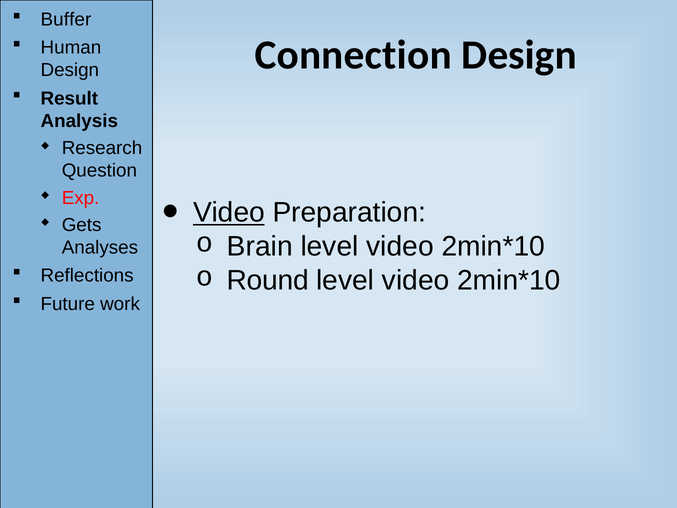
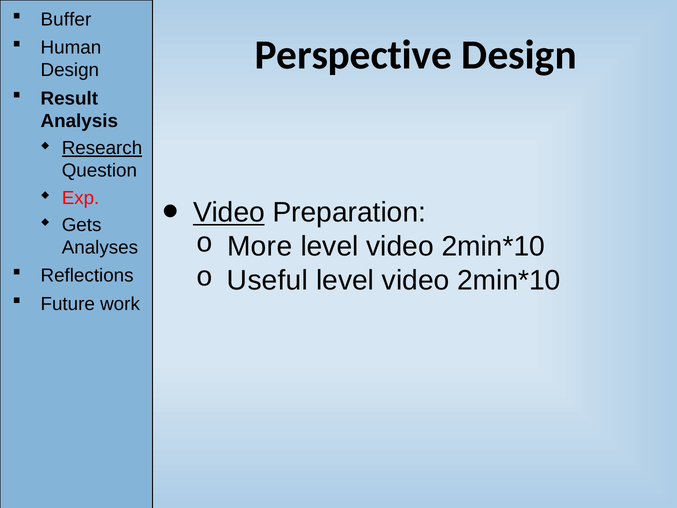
Connection: Connection -> Perspective
Research underline: none -> present
Brain: Brain -> More
Round: Round -> Useful
